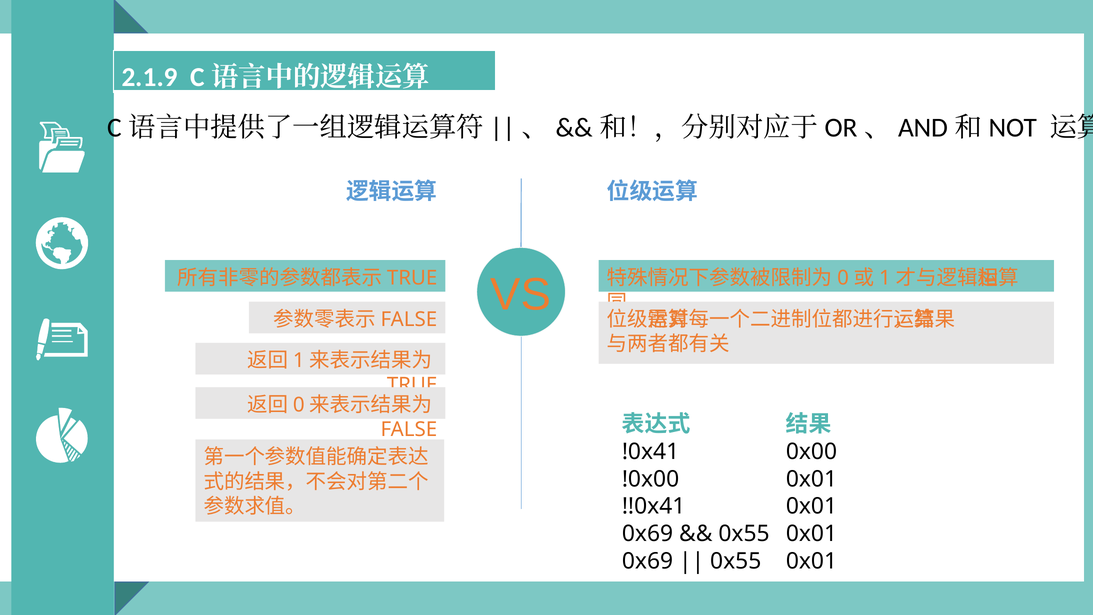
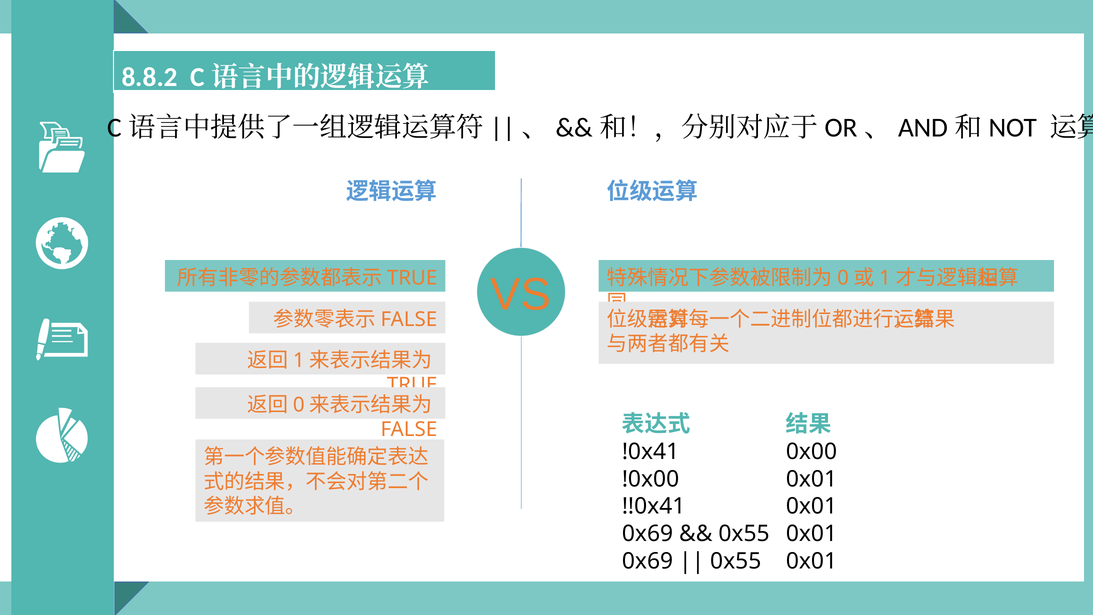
2.1.9: 2.1.9 -> 8.8.2
